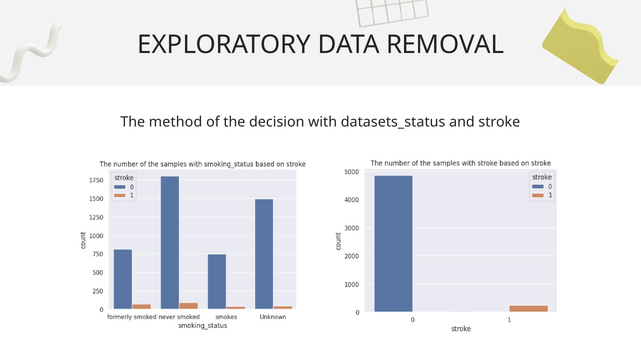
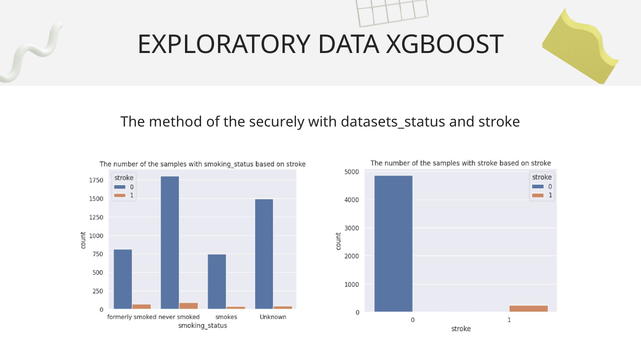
REMOVAL: REMOVAL -> XGBOOST
decision: decision -> securely
